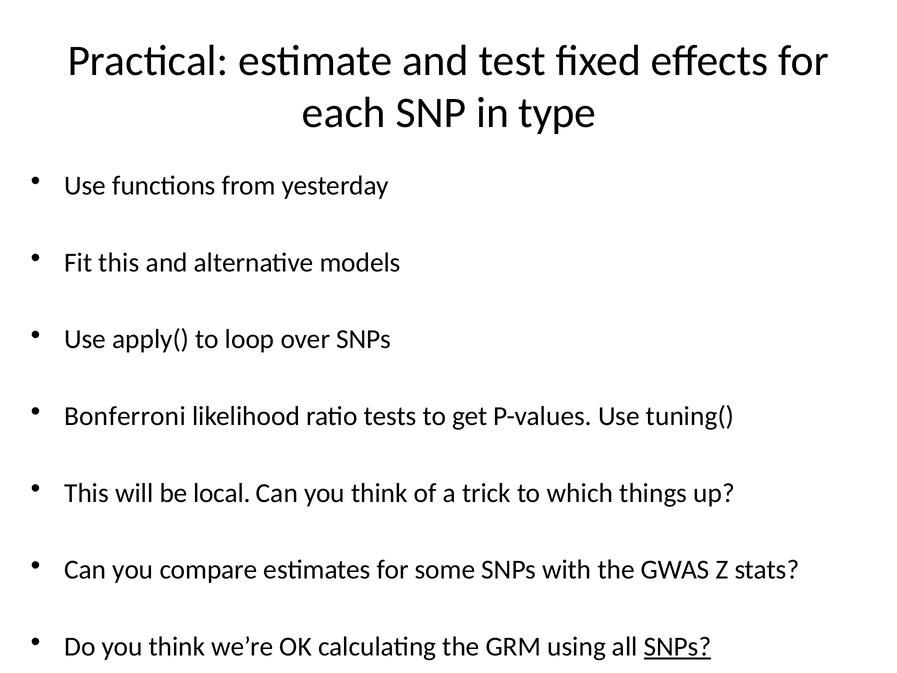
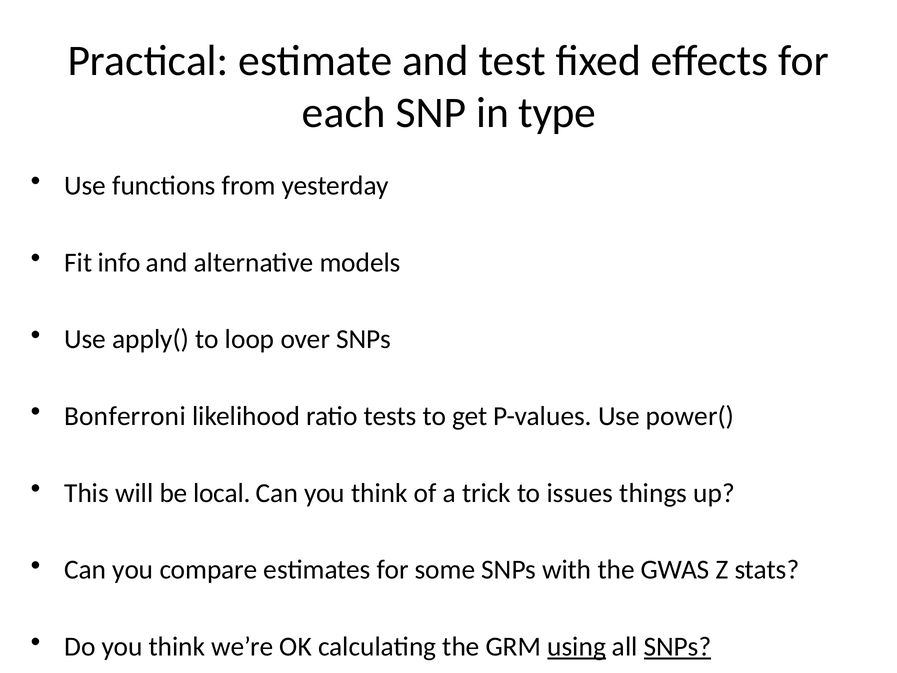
Fit this: this -> info
tuning(: tuning( -> power(
which: which -> issues
using underline: none -> present
